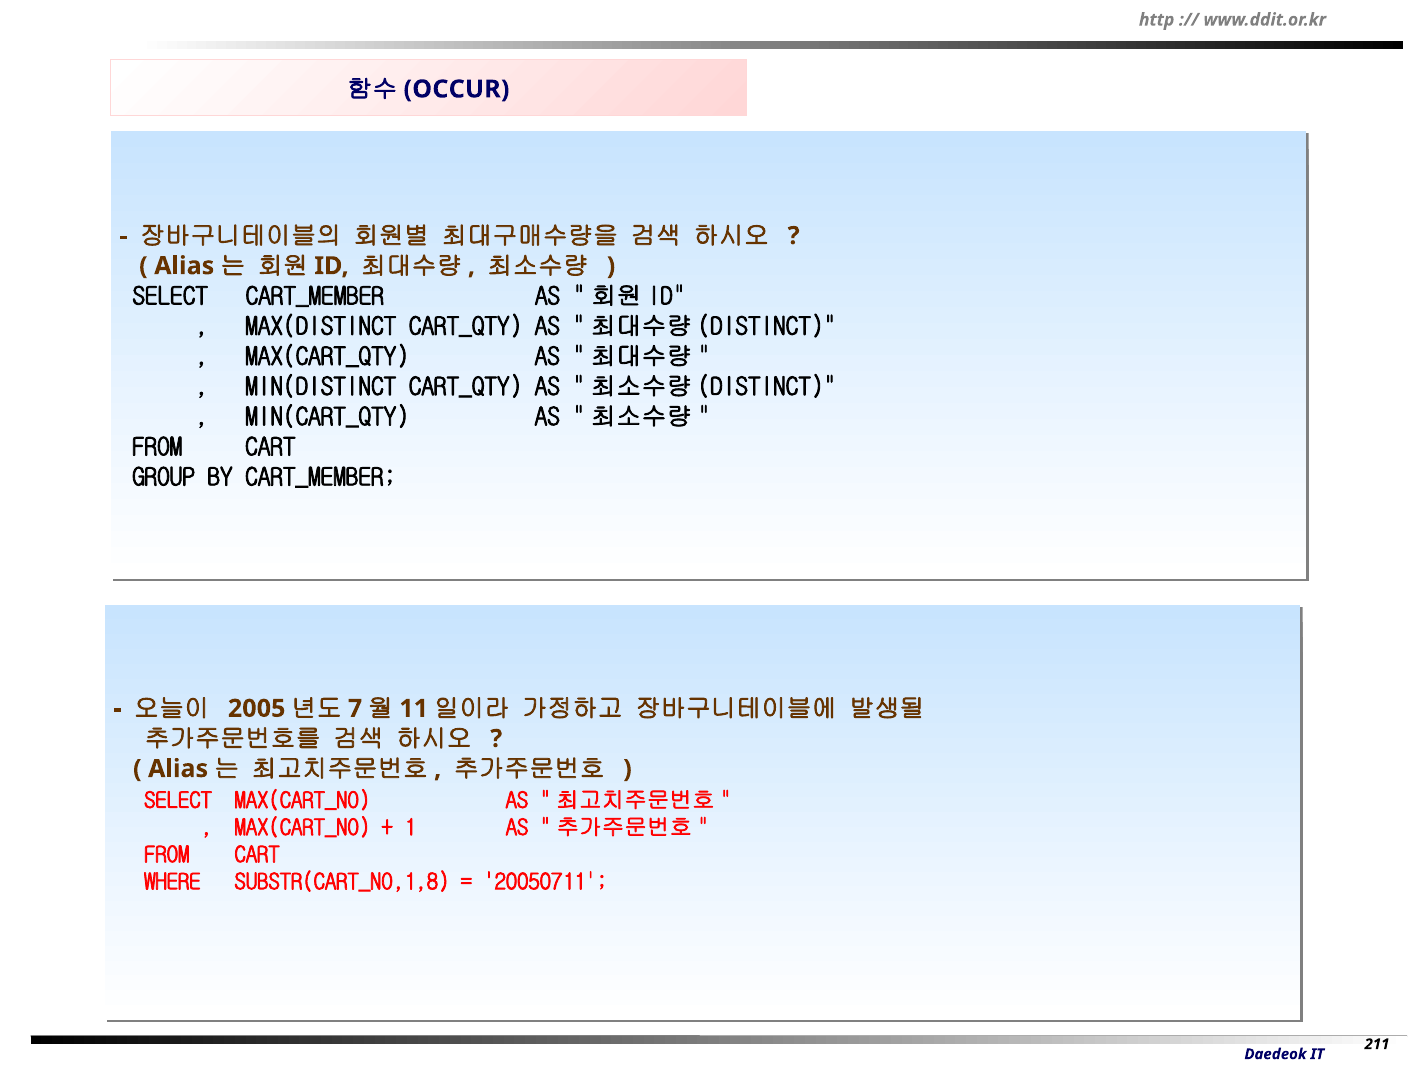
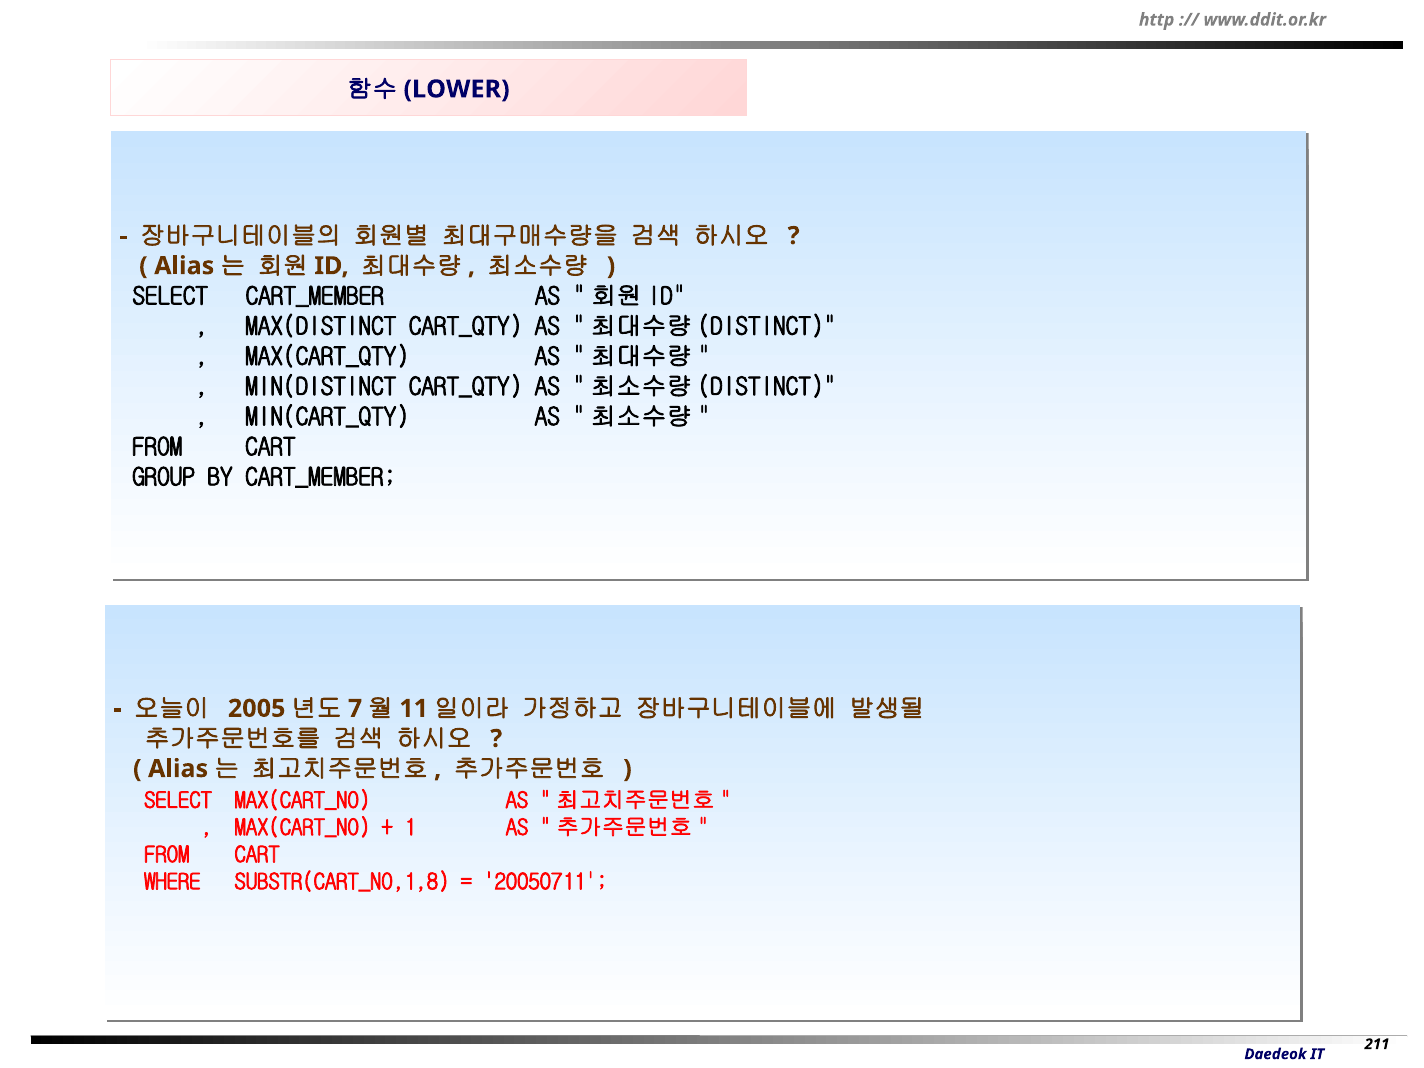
OCCUR: OCCUR -> LOWER
